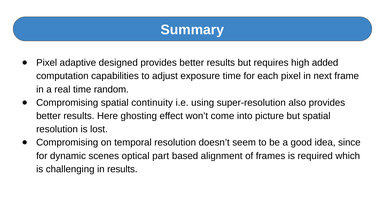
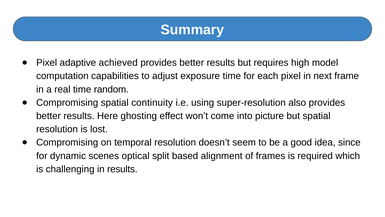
designed: designed -> achieved
added: added -> model
part: part -> split
